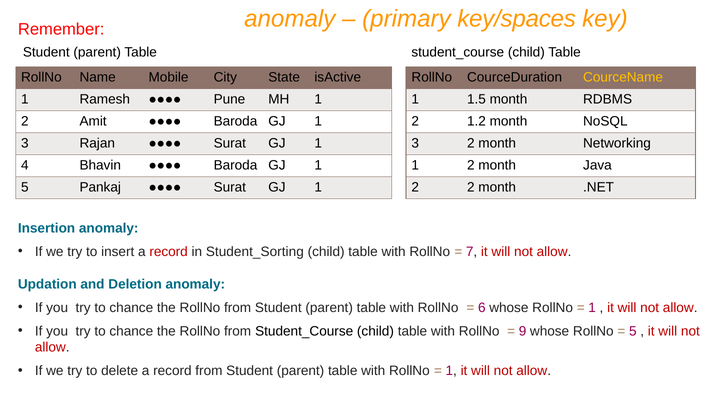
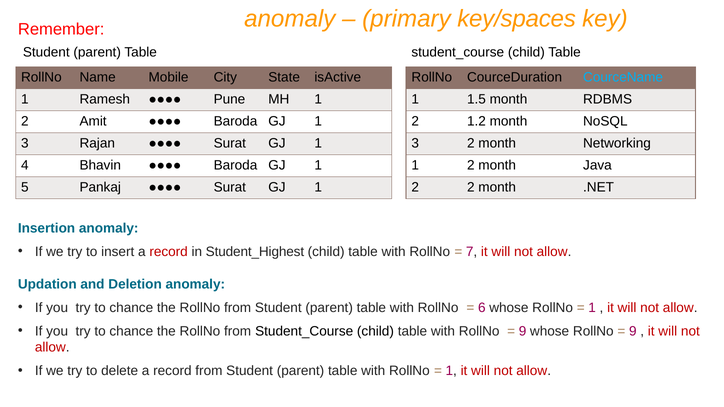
CourceName colour: yellow -> light blue
Student_Sorting: Student_Sorting -> Student_Highest
5 at (633, 331): 5 -> 9
